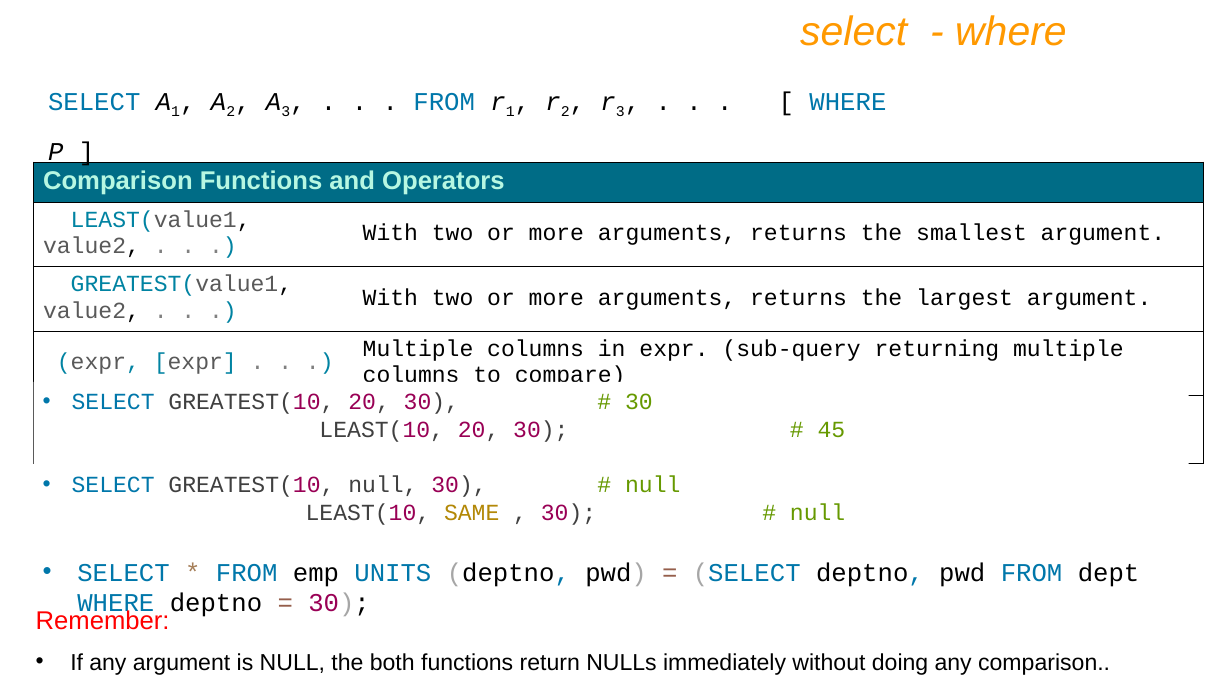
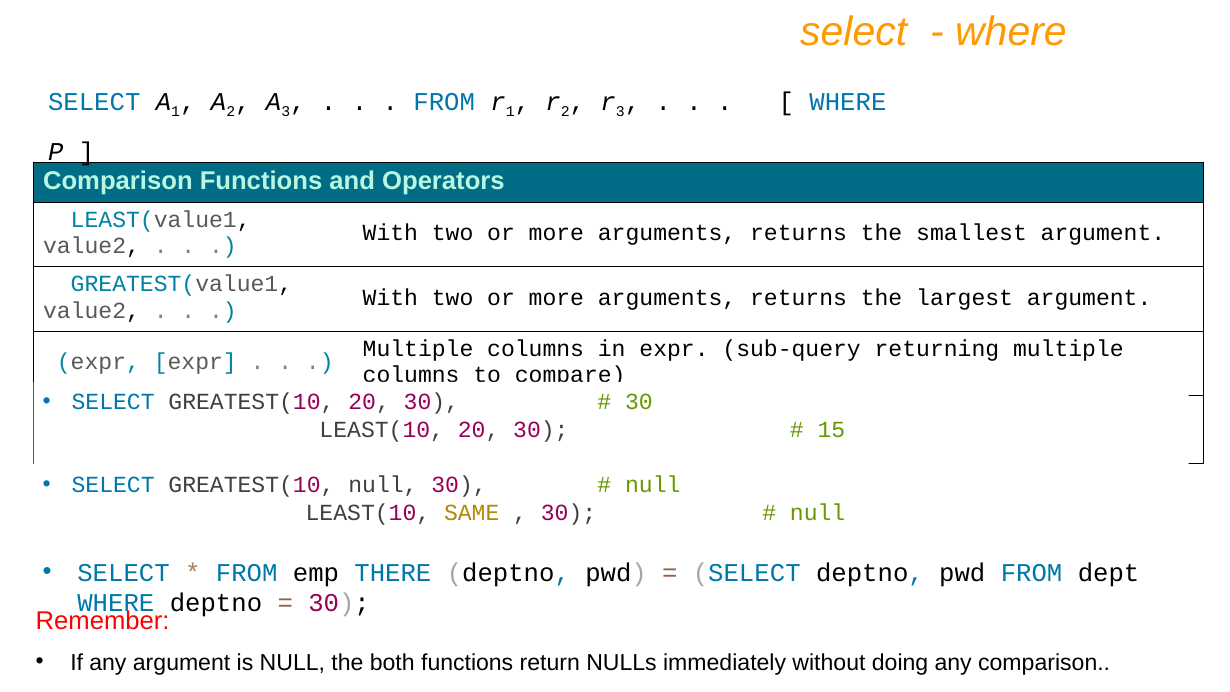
45: 45 -> 15
emp UNITS: UNITS -> THERE
